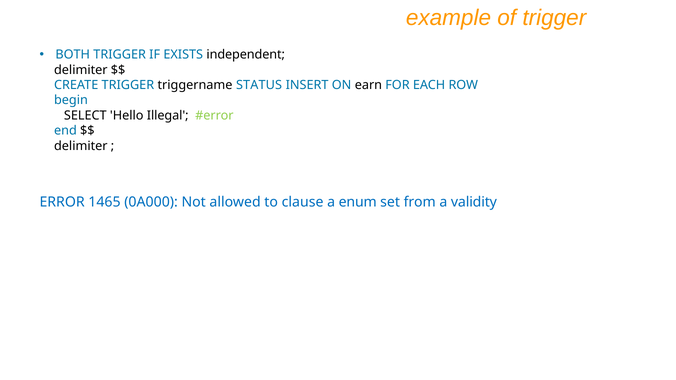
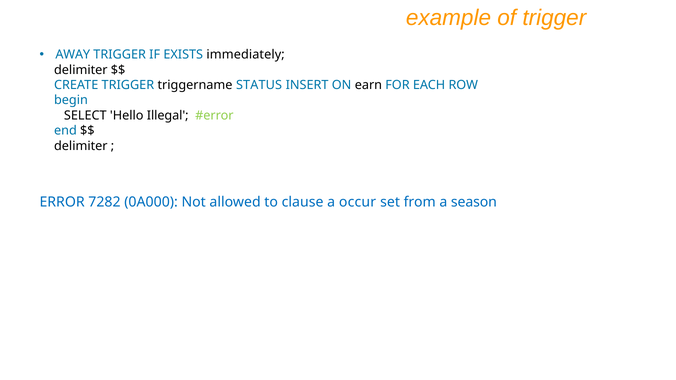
BOTH: BOTH -> AWAY
independent: independent -> immediately
1465: 1465 -> 7282
enum: enum -> occur
validity: validity -> season
